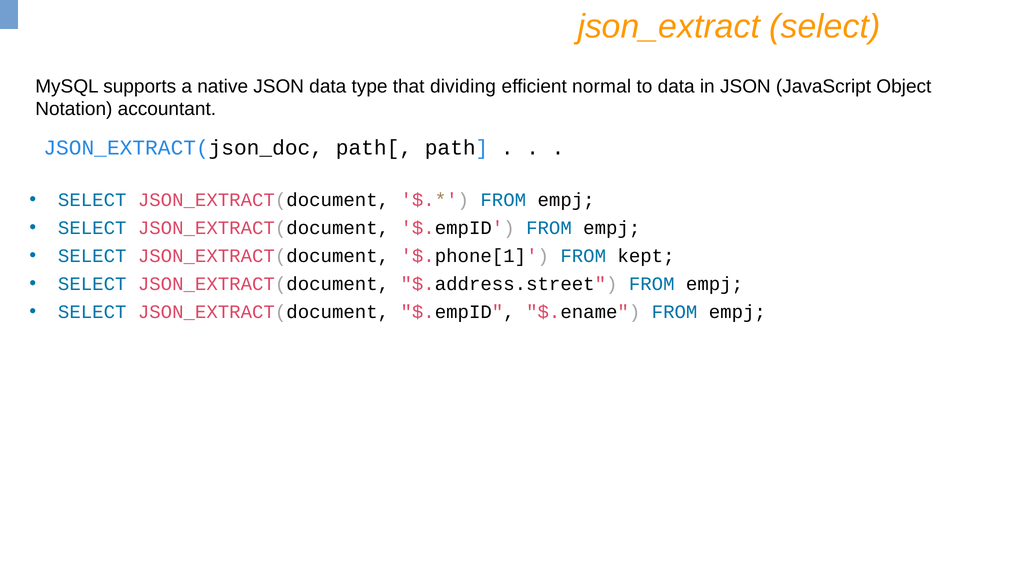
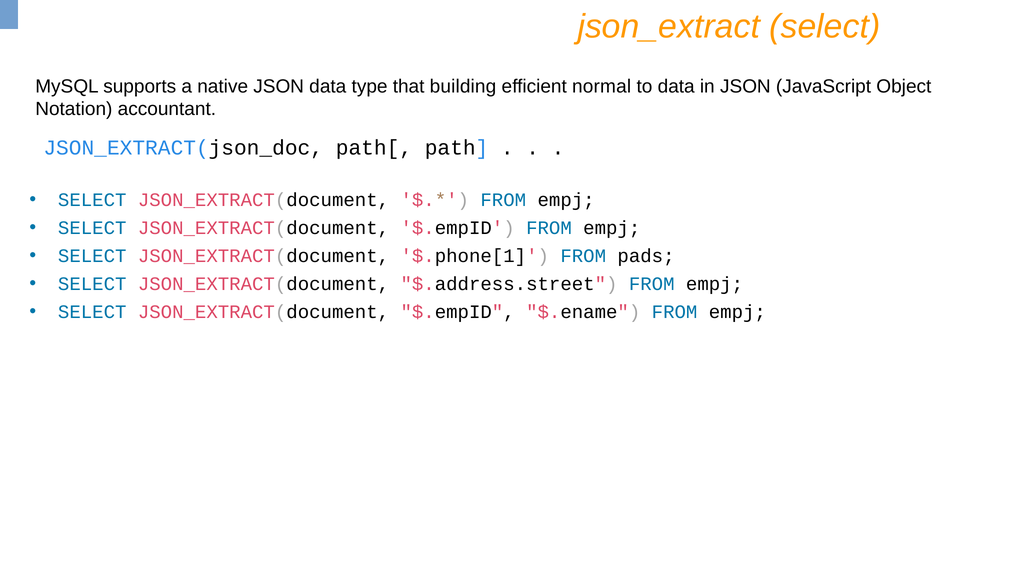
dividing: dividing -> building
kept: kept -> pads
